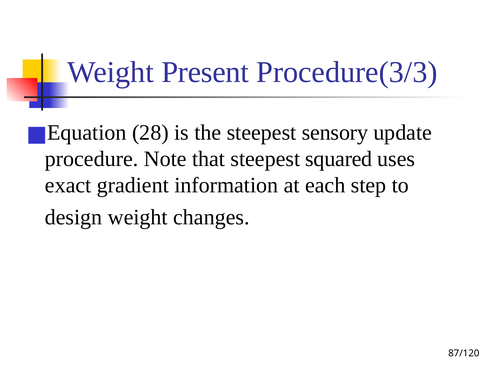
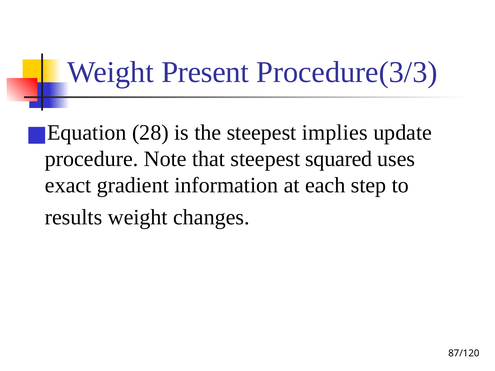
sensory: sensory -> implies
design: design -> results
